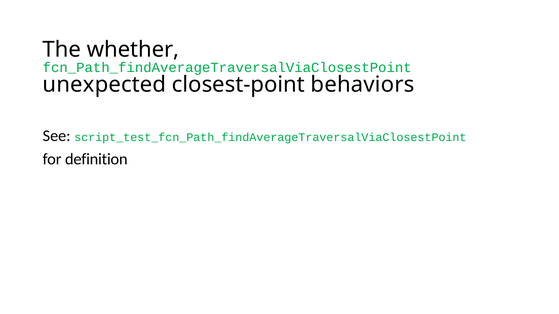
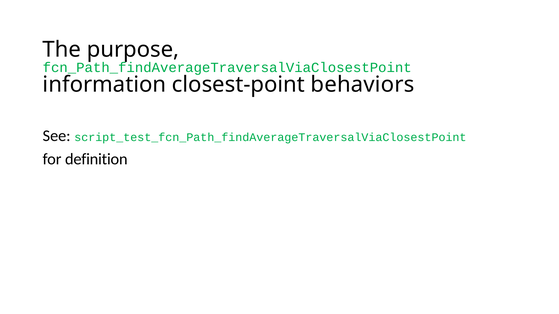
whether: whether -> purpose
unexpected: unexpected -> information
